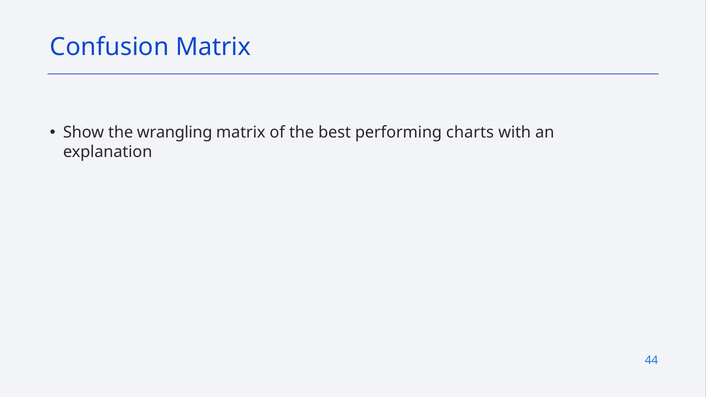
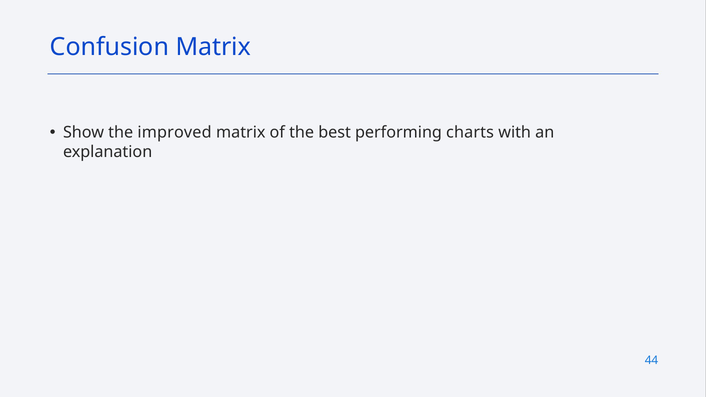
wrangling: wrangling -> improved
